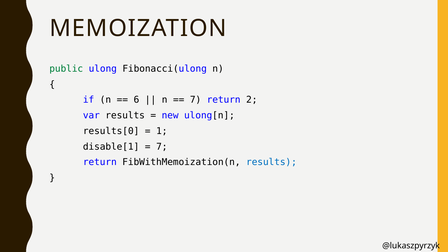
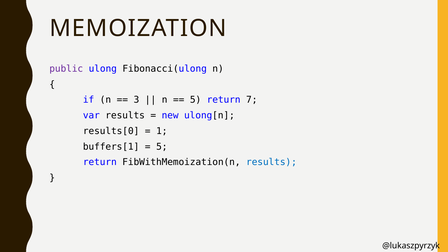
public colour: green -> purple
6: 6 -> 3
7 at (196, 100): 7 -> 5
2: 2 -> 7
disable[1: disable[1 -> buffers[1
7 at (162, 147): 7 -> 5
